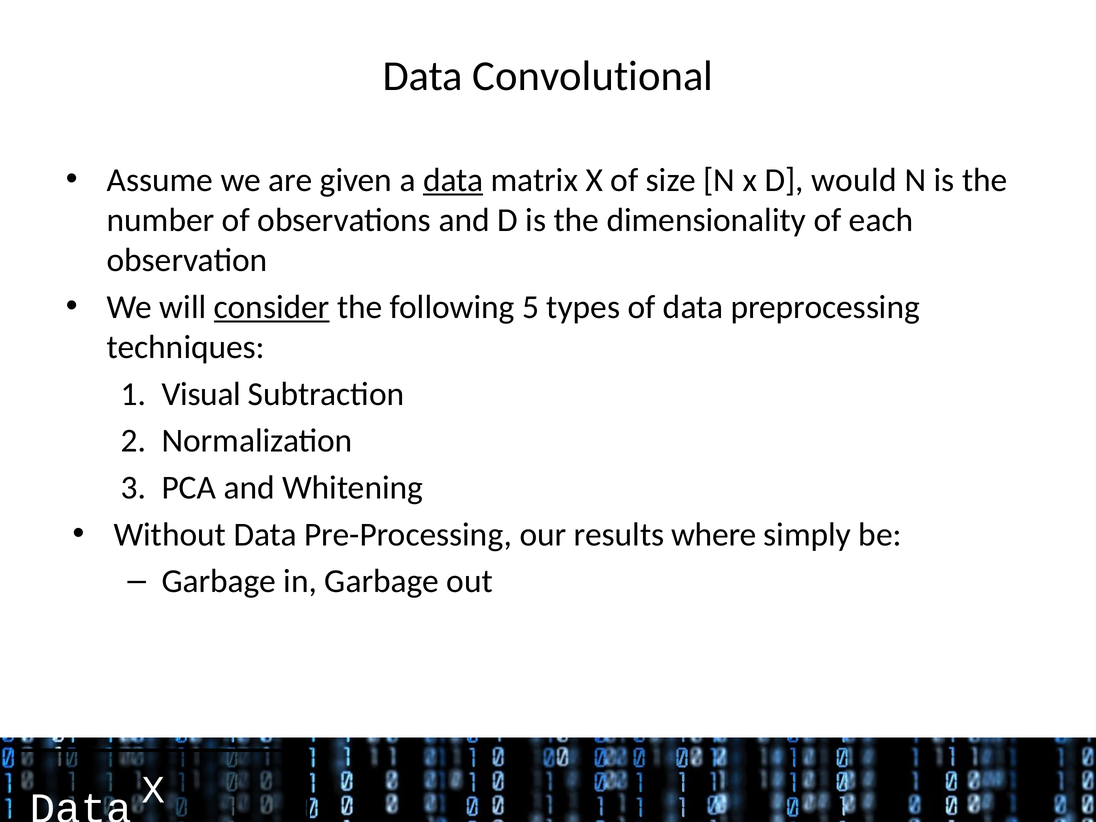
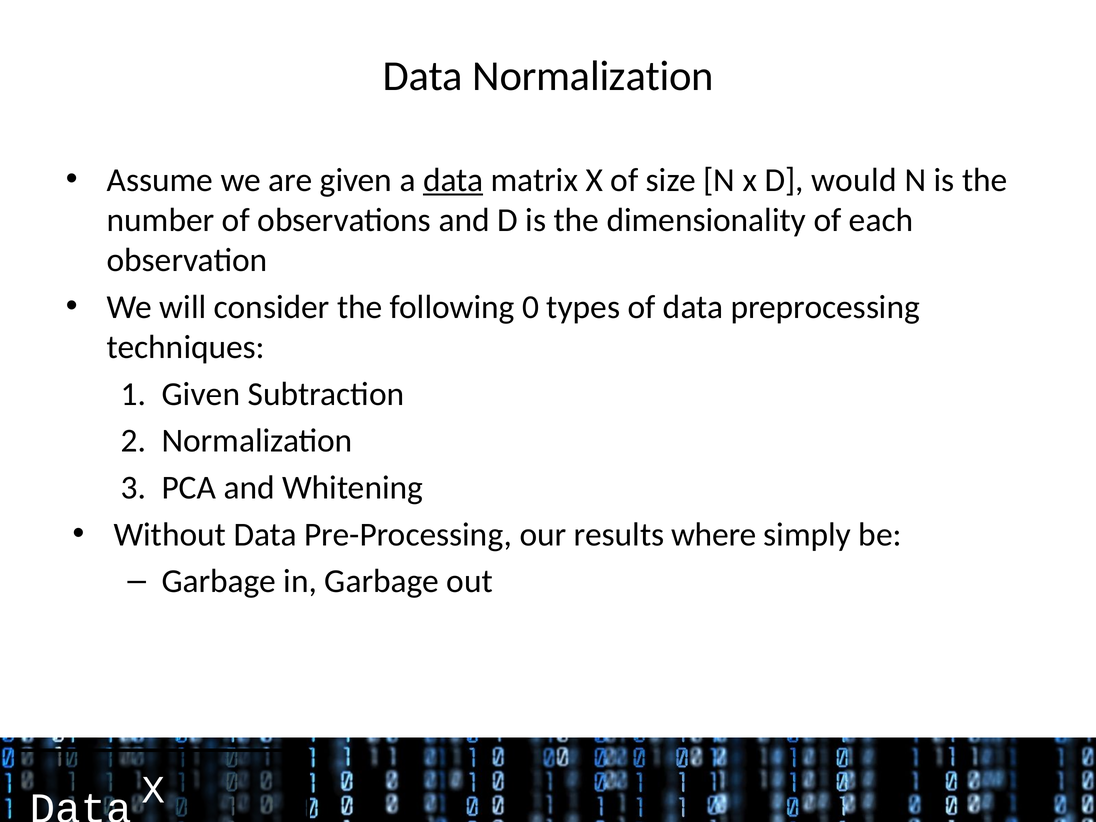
Data Convolutional: Convolutional -> Normalization
consider underline: present -> none
5: 5 -> 0
Visual at (201, 394): Visual -> Given
